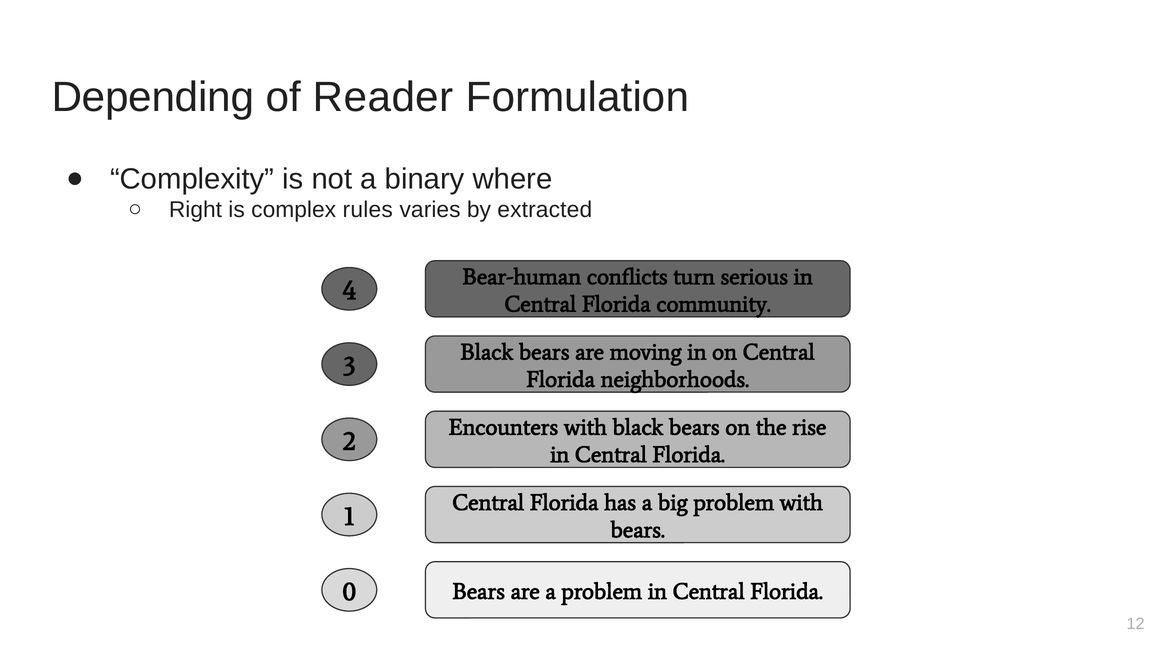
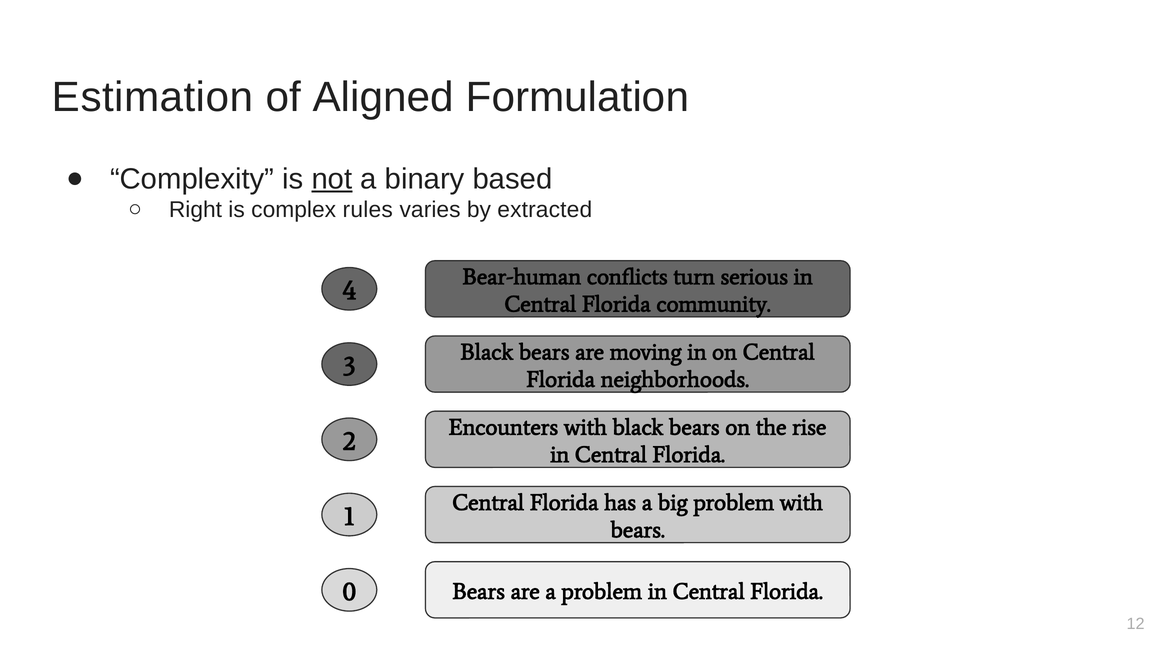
Depending: Depending -> Estimation
Reader: Reader -> Aligned
not underline: none -> present
where: where -> based
